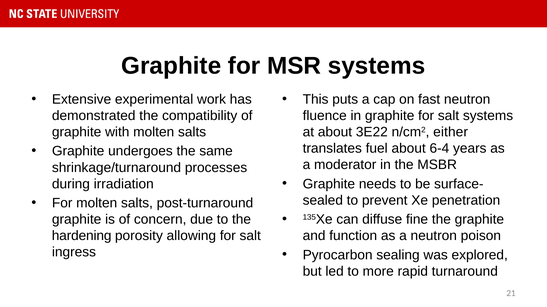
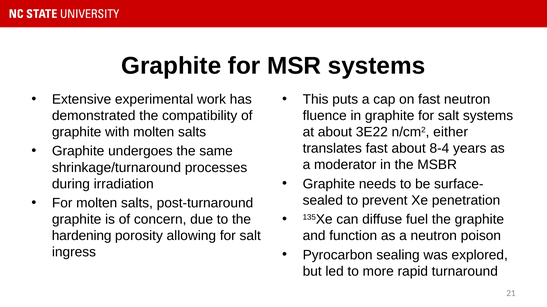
translates fuel: fuel -> fast
6-4: 6-4 -> 8-4
fine: fine -> fuel
